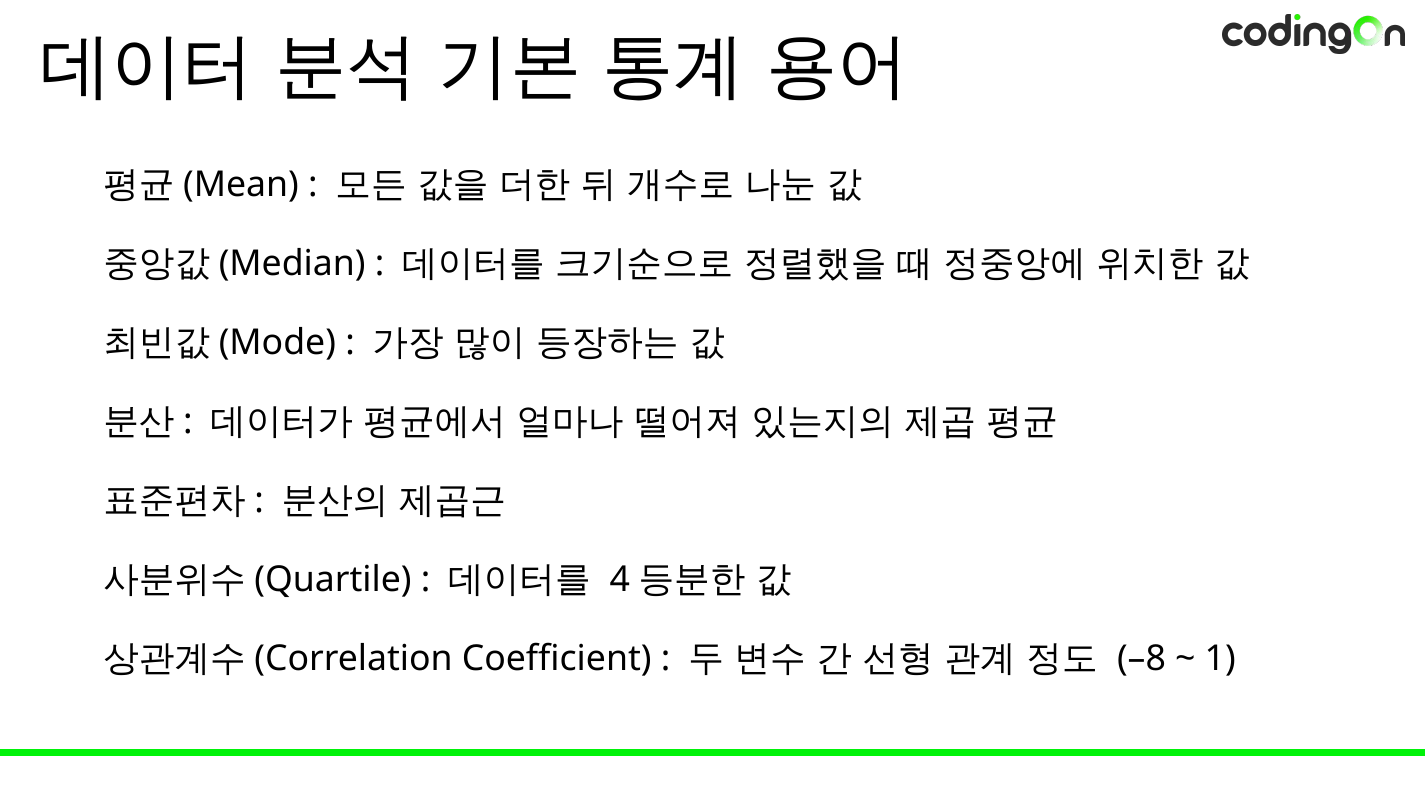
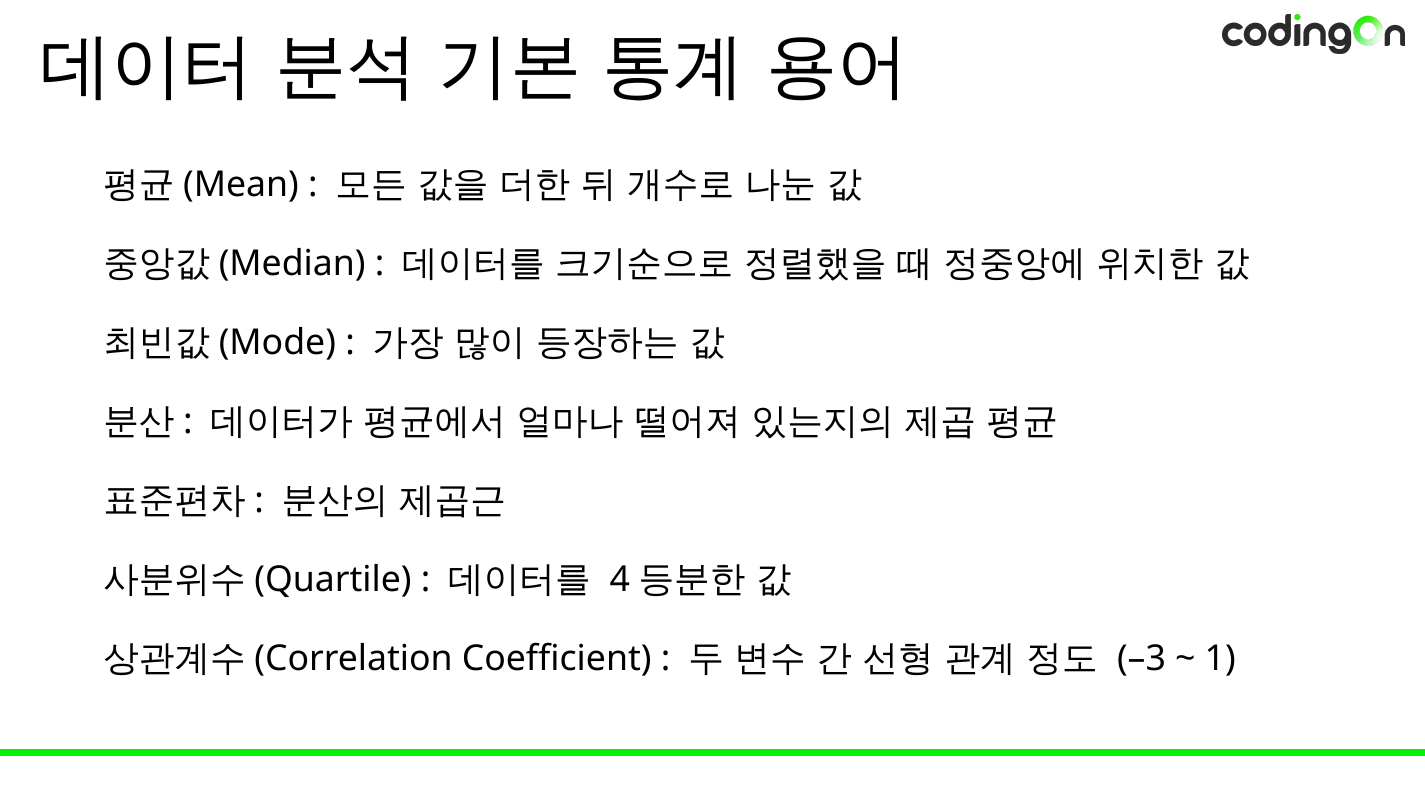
–8: –8 -> –3
